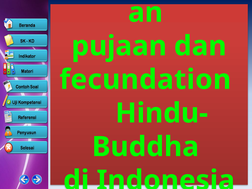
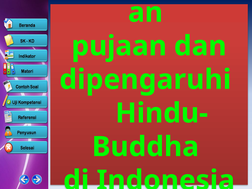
fecundation: fecundation -> dipengaruhi
